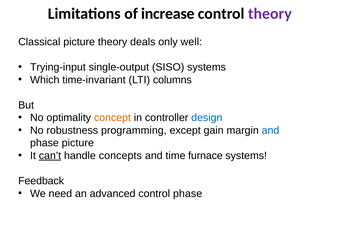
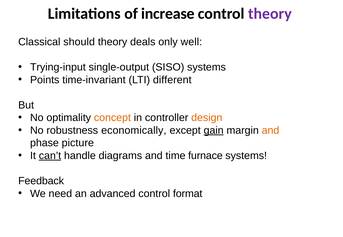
Classical picture: picture -> should
Which: Which -> Points
columns: columns -> different
design colour: blue -> orange
programming: programming -> economically
gain underline: none -> present
and at (271, 131) colour: blue -> orange
concepts: concepts -> diagrams
control phase: phase -> format
